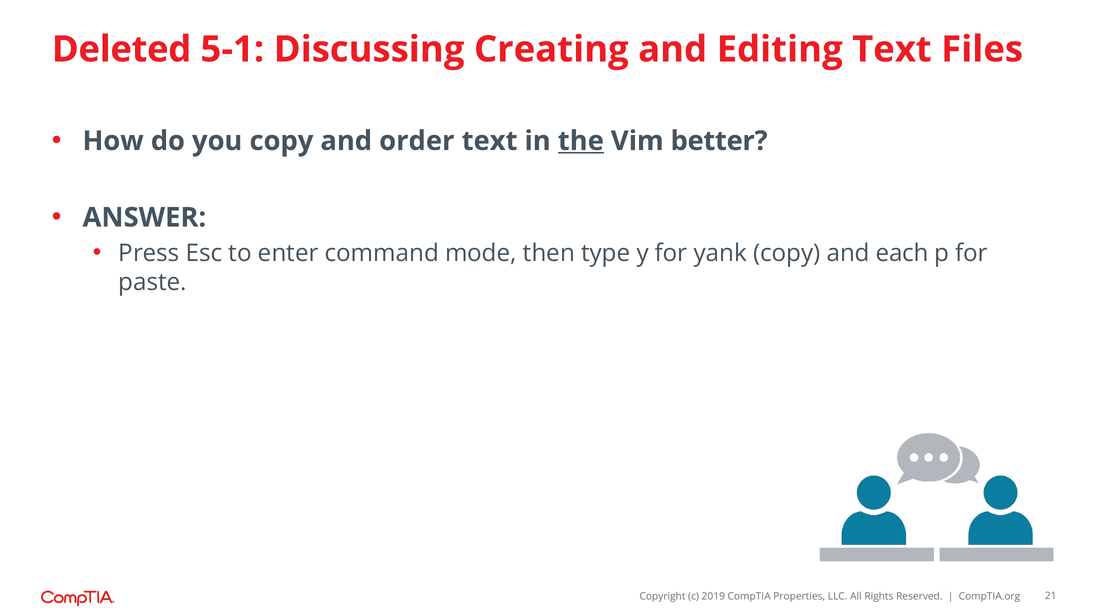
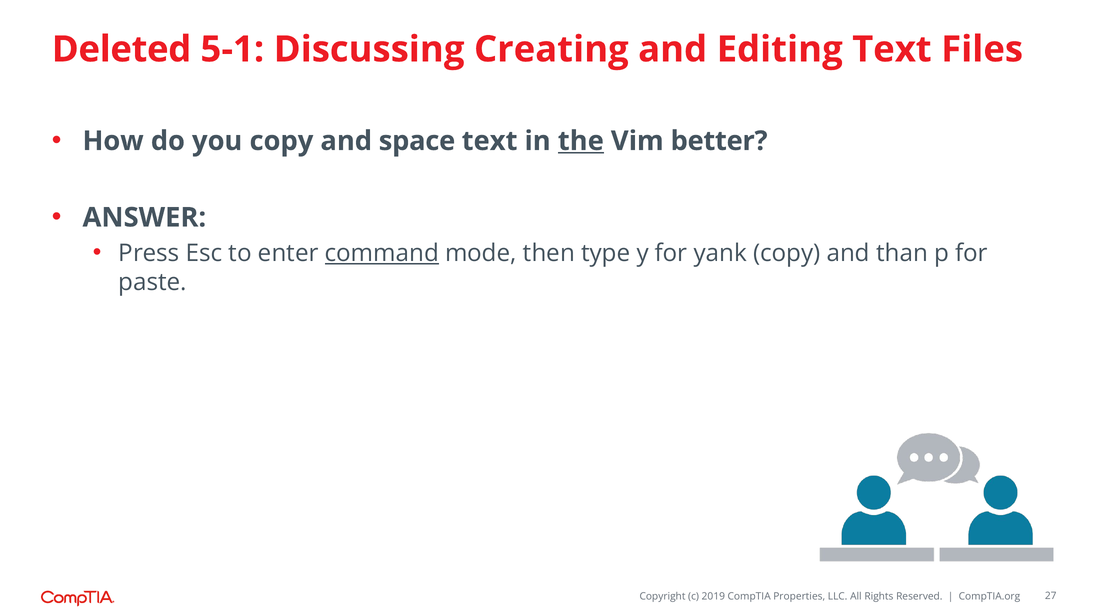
order: order -> space
command underline: none -> present
each: each -> than
21: 21 -> 27
